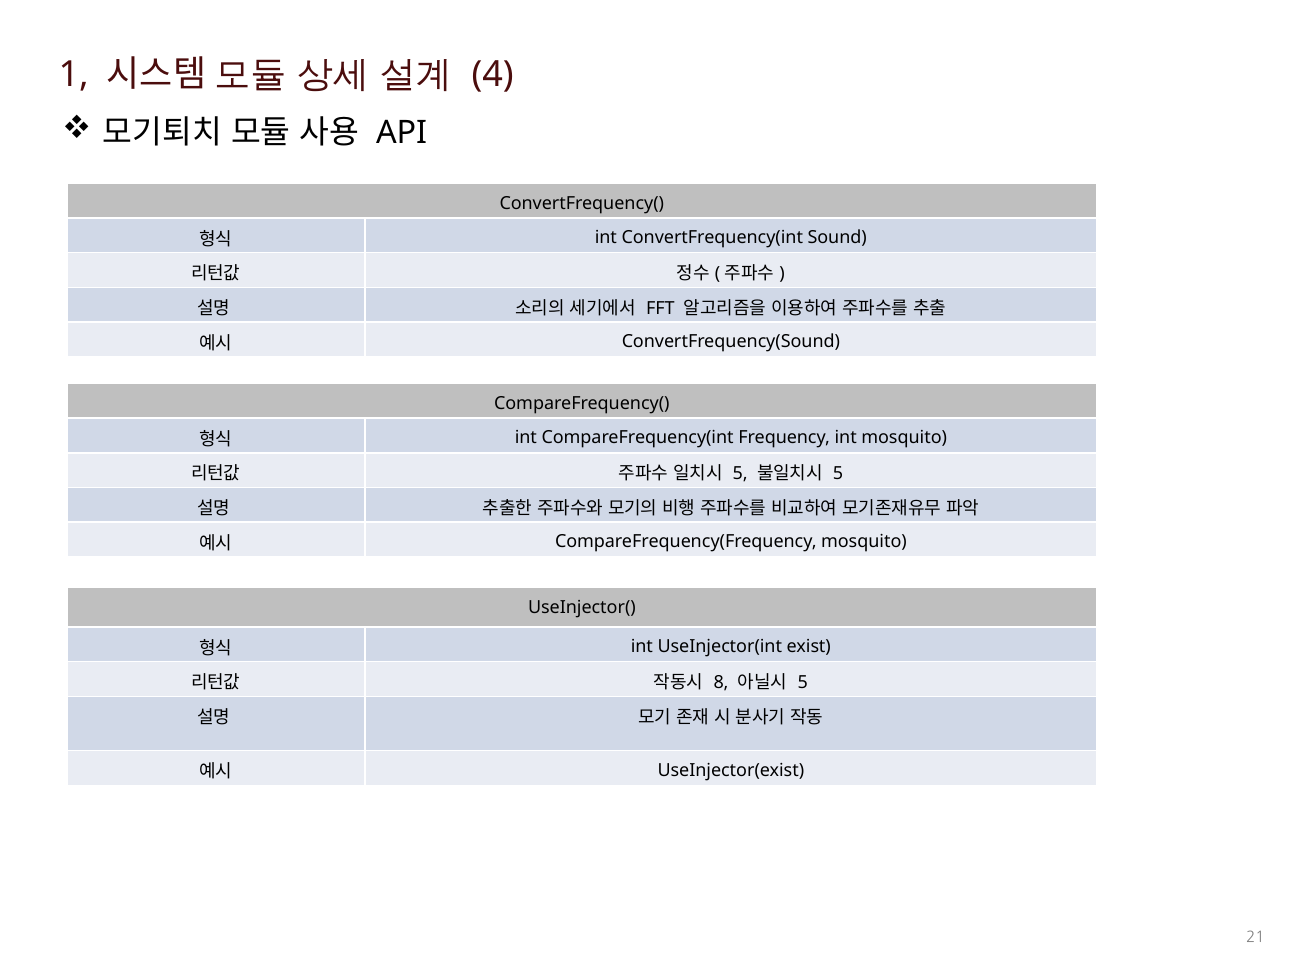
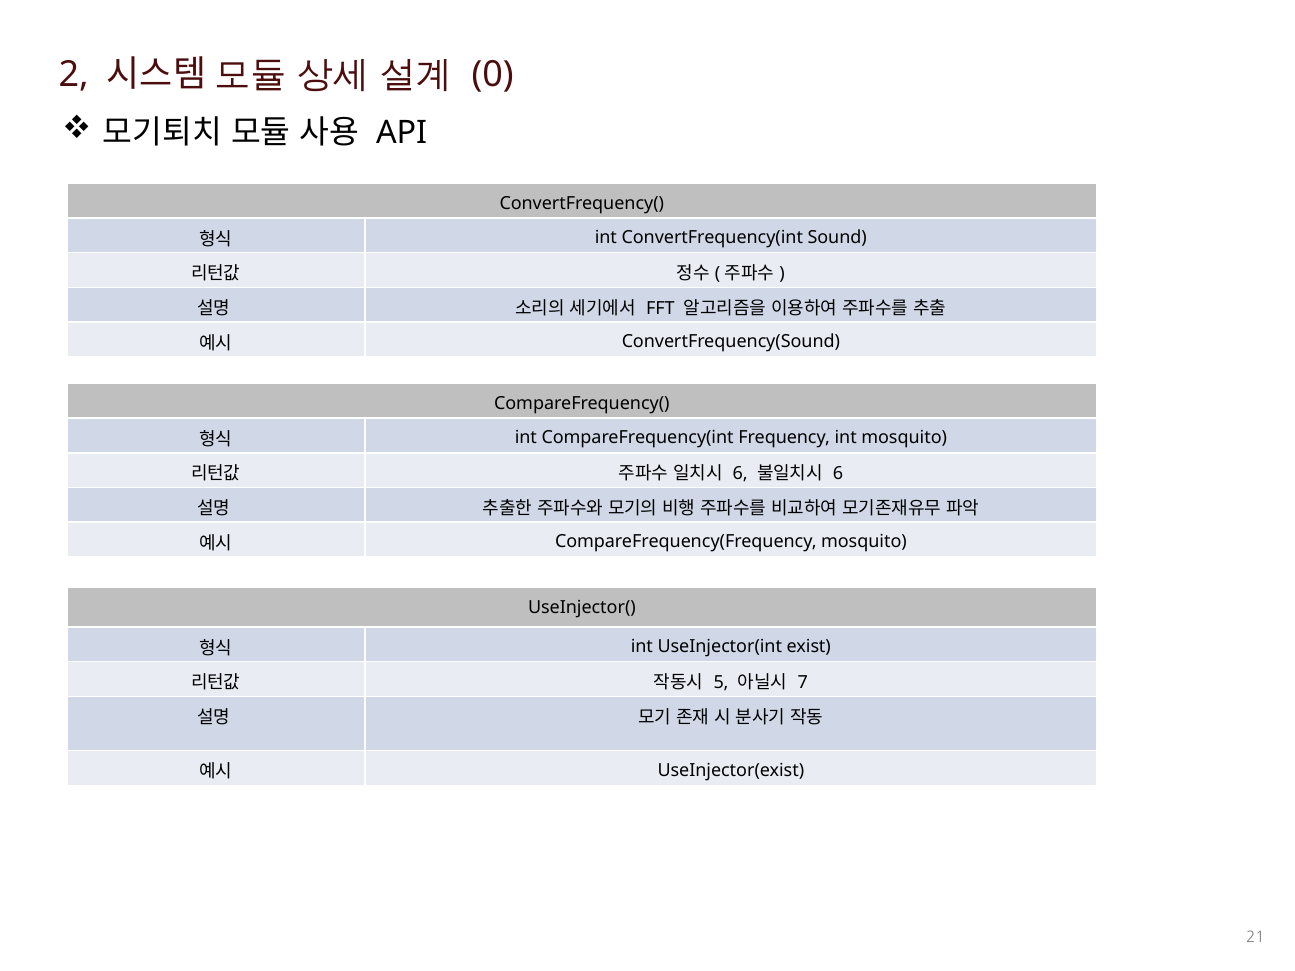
1: 1 -> 2
4: 4 -> 0
5 at (740, 474): 5 -> 6
5 at (838, 474): 5 -> 6
8: 8 -> 5
5 at (803, 683): 5 -> 7
